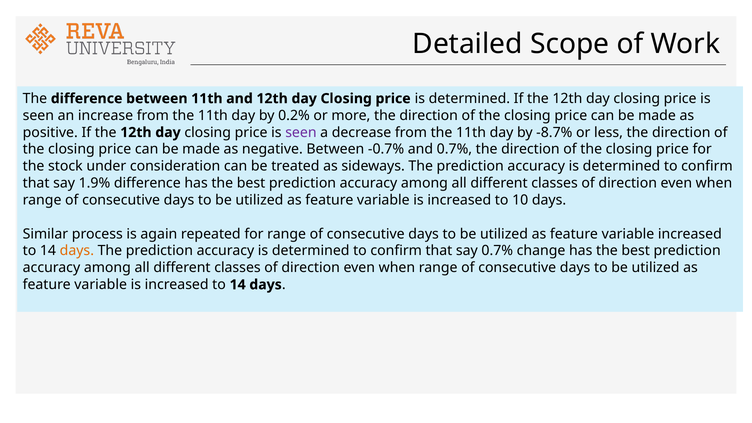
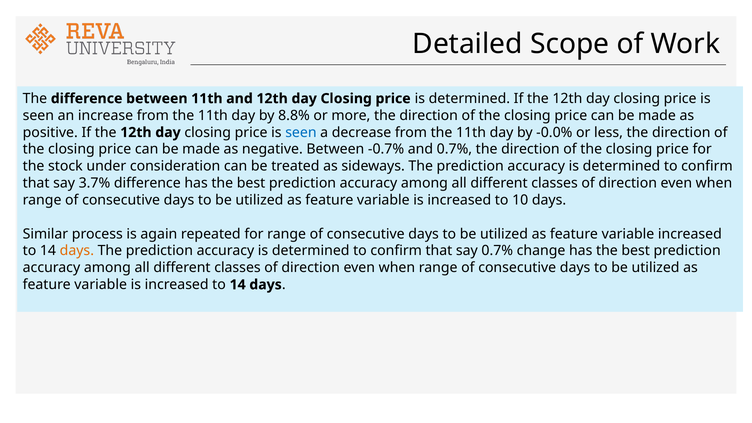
0.2%: 0.2% -> 8.8%
seen at (301, 132) colour: purple -> blue
-8.7%: -8.7% -> -0.0%
1.9%: 1.9% -> 3.7%
